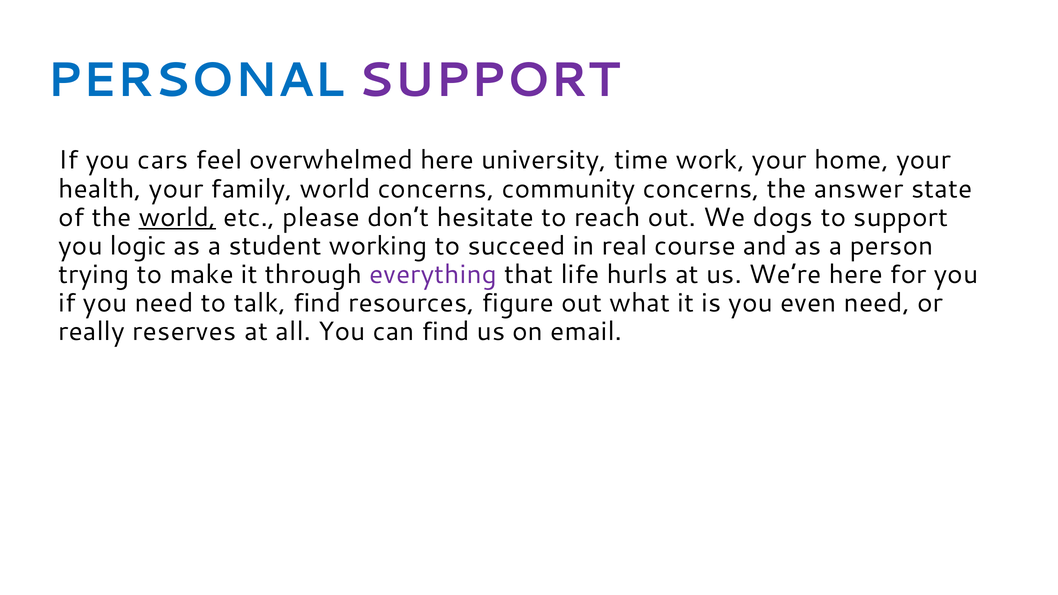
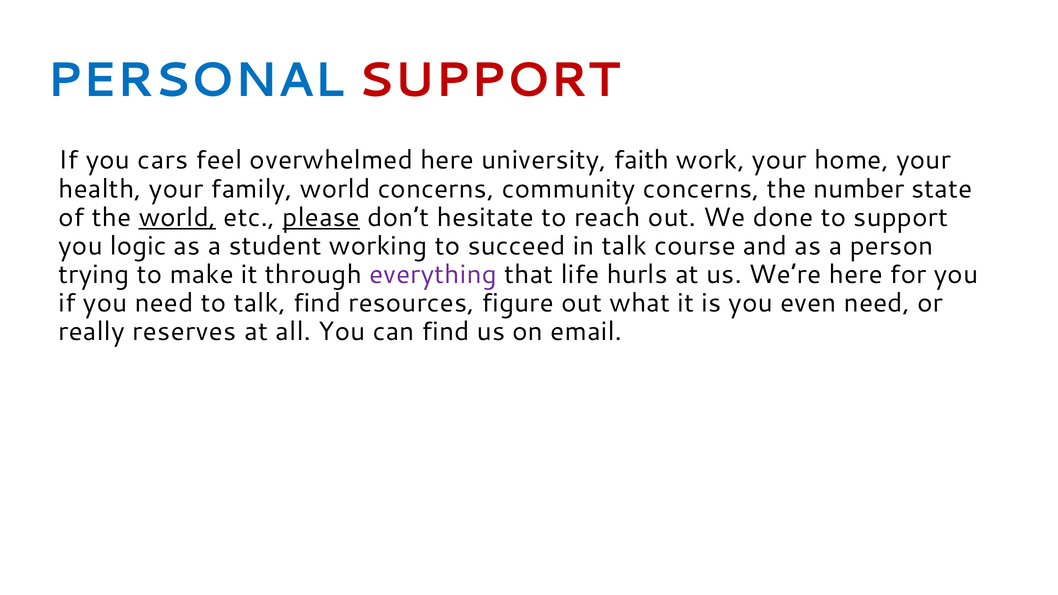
SUPPORT at (489, 80) colour: purple -> red
time: time -> faith
answer: answer -> number
please underline: none -> present
dogs: dogs -> done
in real: real -> talk
